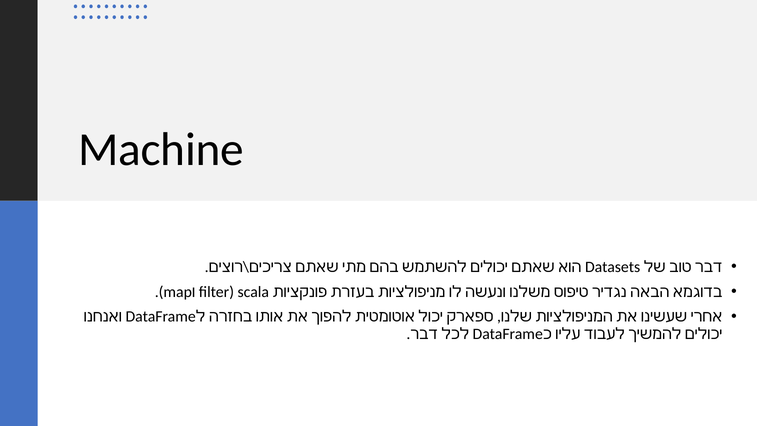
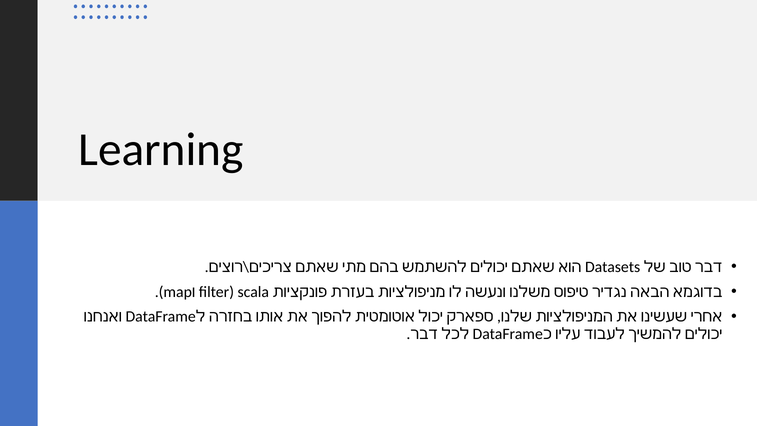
Machine: Machine -> Learning
